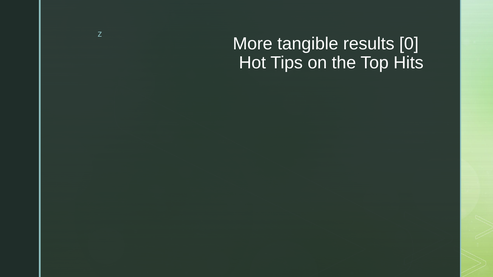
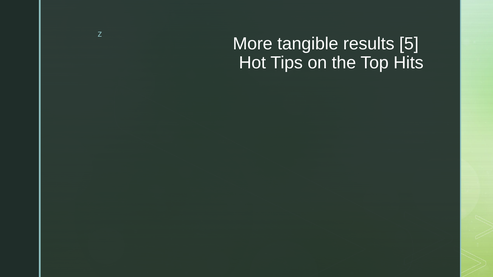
0: 0 -> 5
